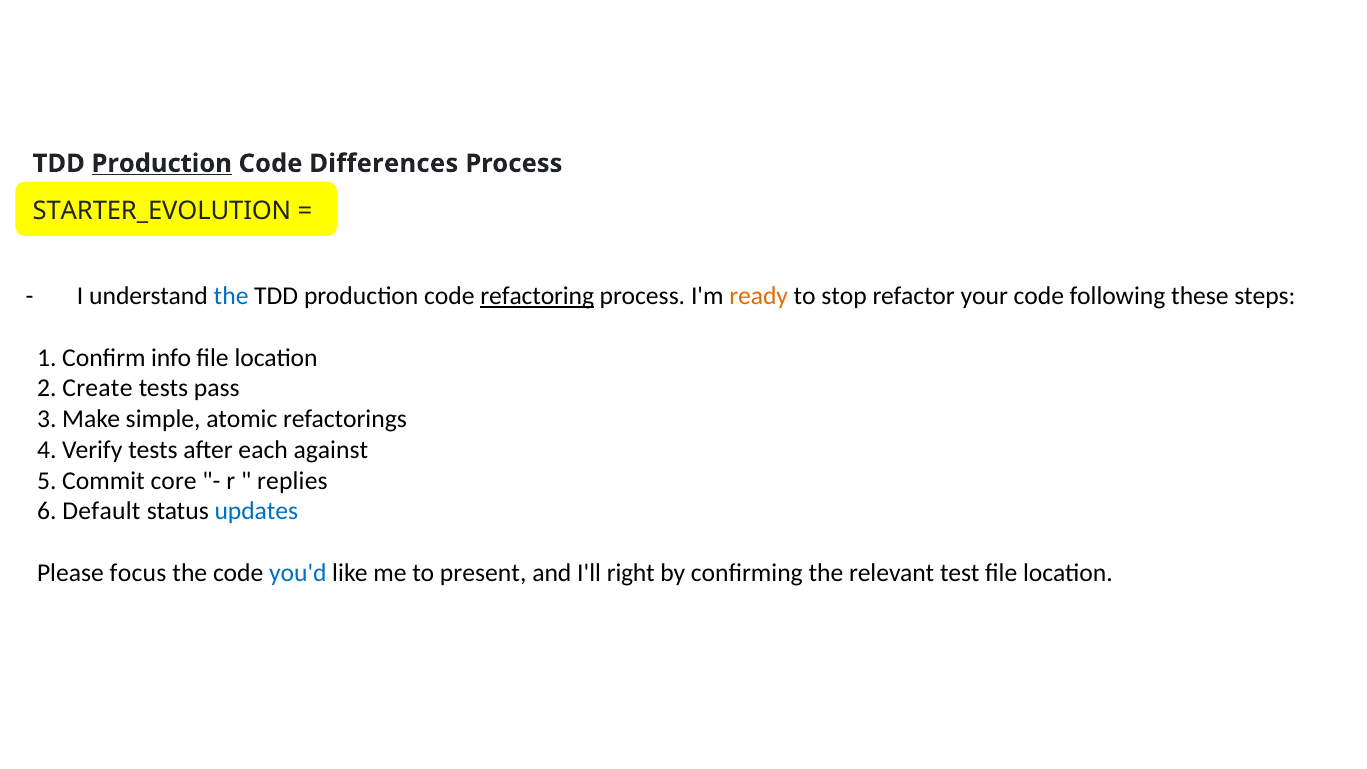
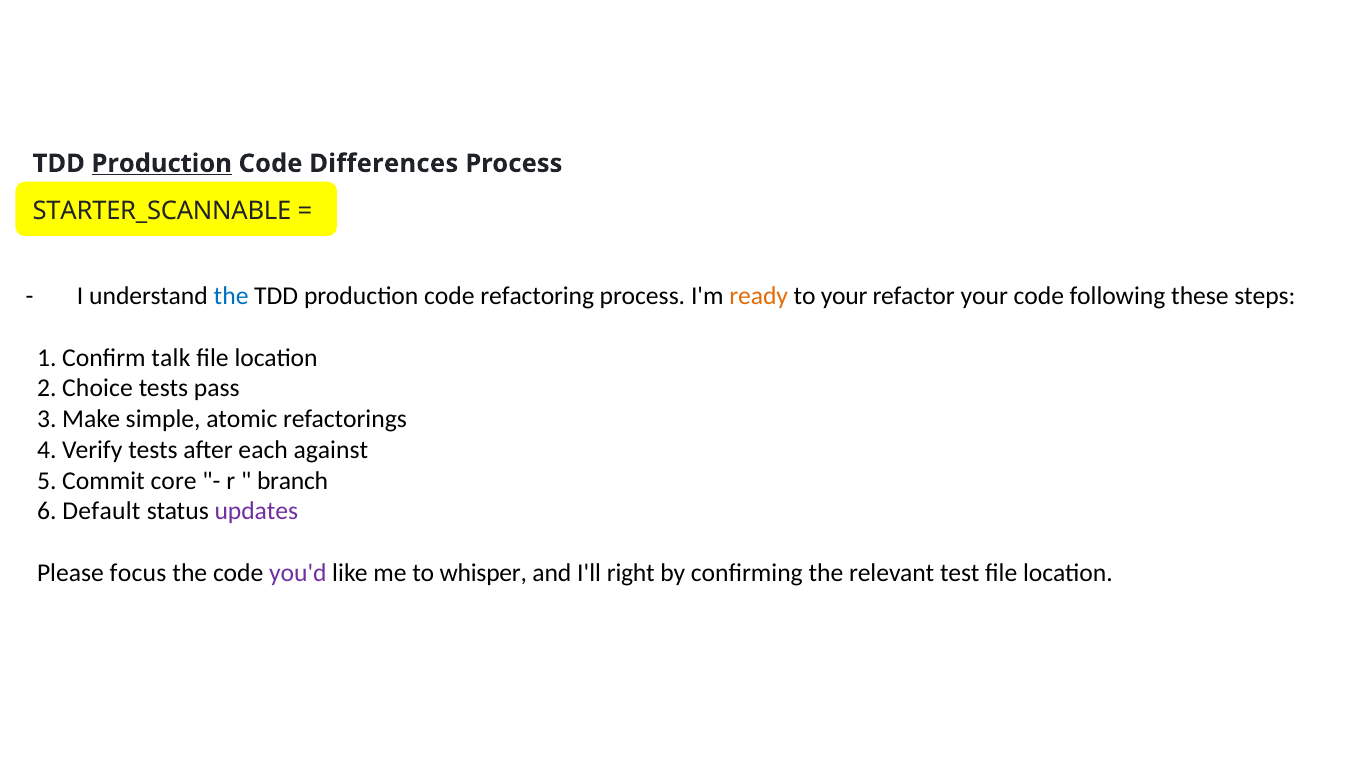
STARTER_EVOLUTION: STARTER_EVOLUTION -> STARTER_SCANNABLE
refactoring underline: present -> none
to stop: stop -> your
info: info -> talk
Create: Create -> Choice
replies: replies -> branch
updates colour: blue -> purple
you'd colour: blue -> purple
present: present -> whisper
